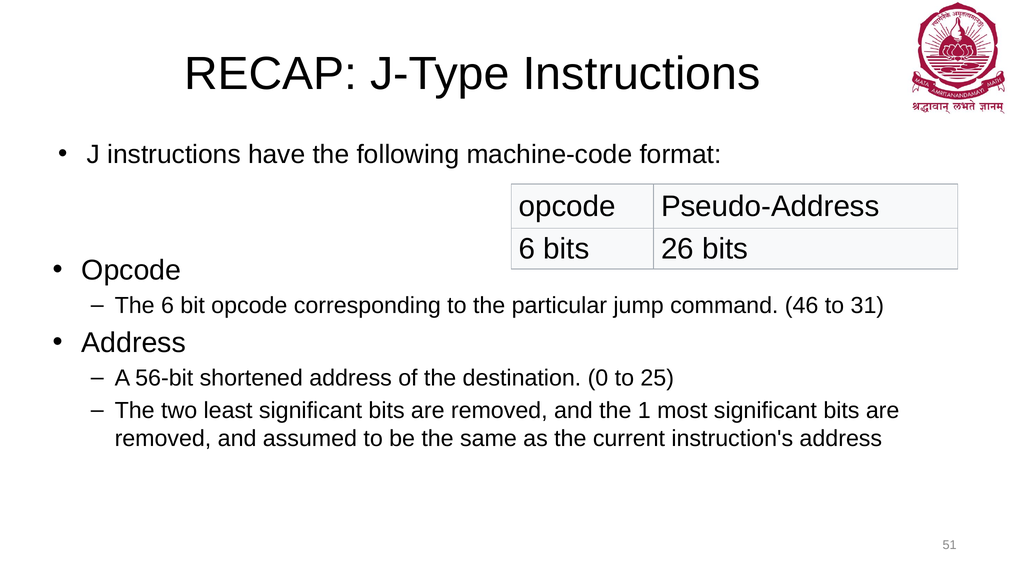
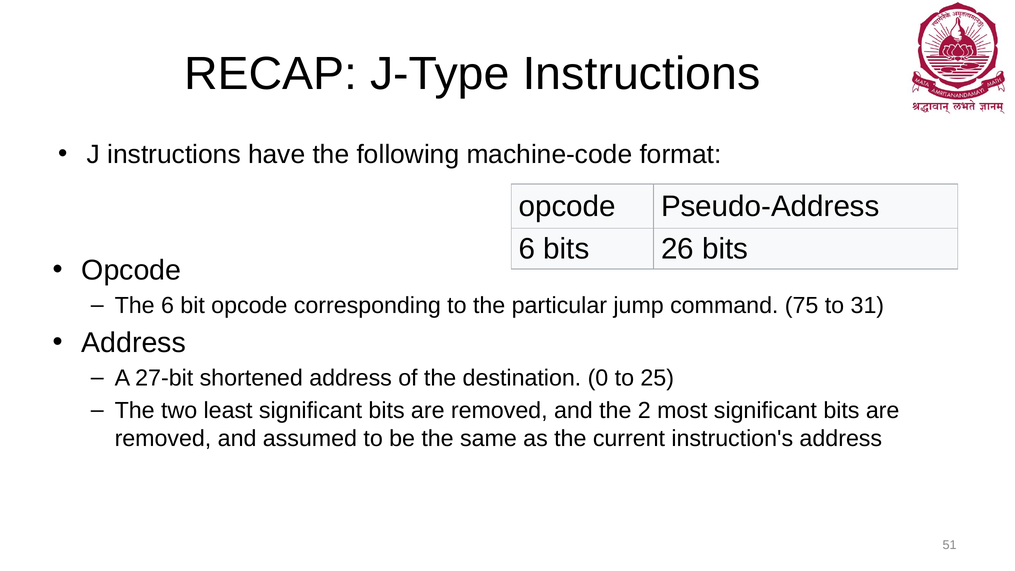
46: 46 -> 75
56-bit: 56-bit -> 27-bit
1: 1 -> 2
